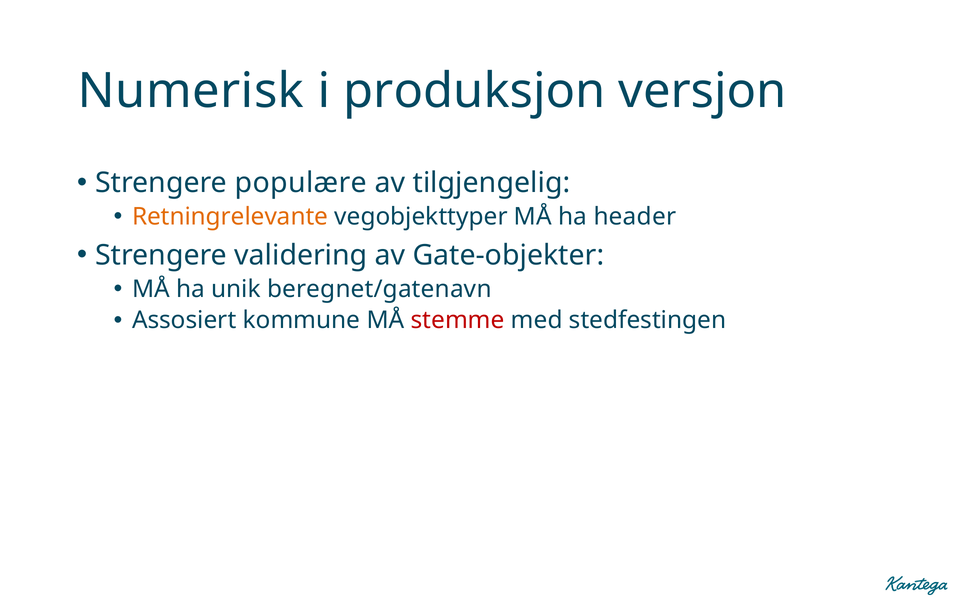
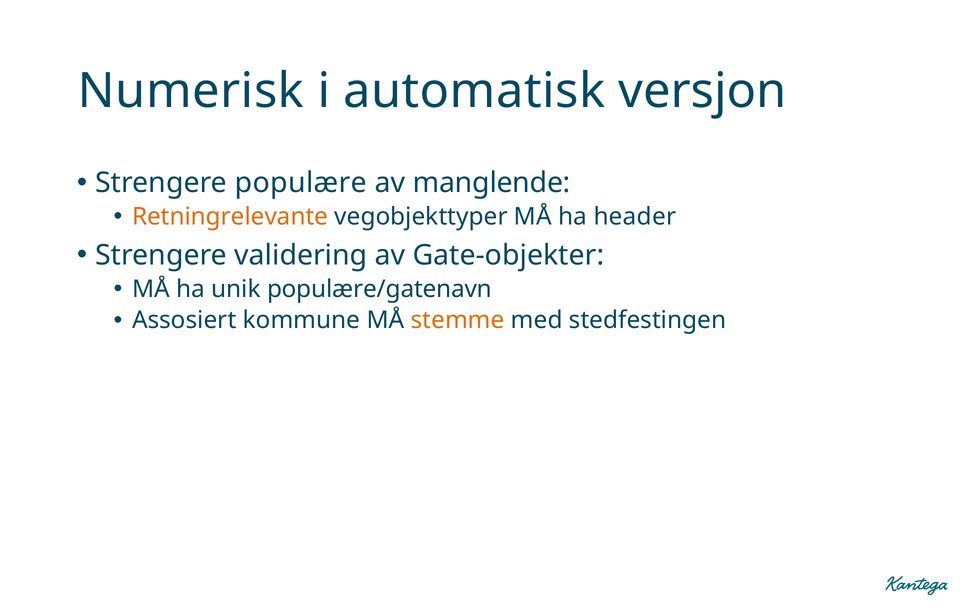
produksjon: produksjon -> automatisk
tilgjengelig: tilgjengelig -> manglende
beregnet/gatenavn: beregnet/gatenavn -> populære/gatenavn
stemme colour: red -> orange
